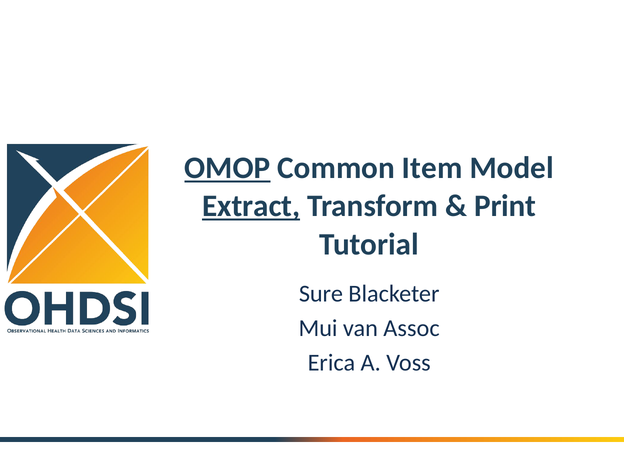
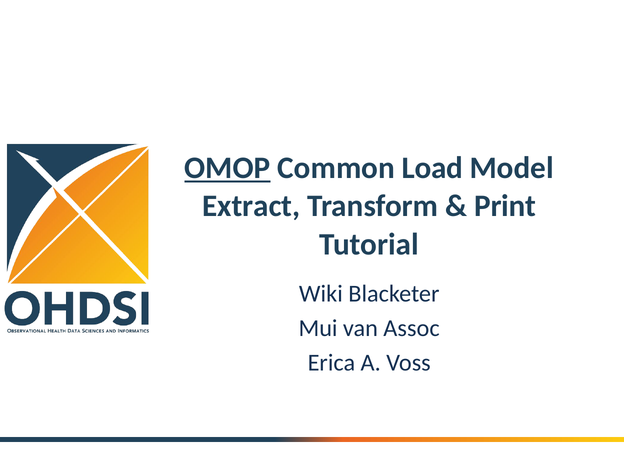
Item: Item -> Load
Extract underline: present -> none
Sure: Sure -> Wiki
